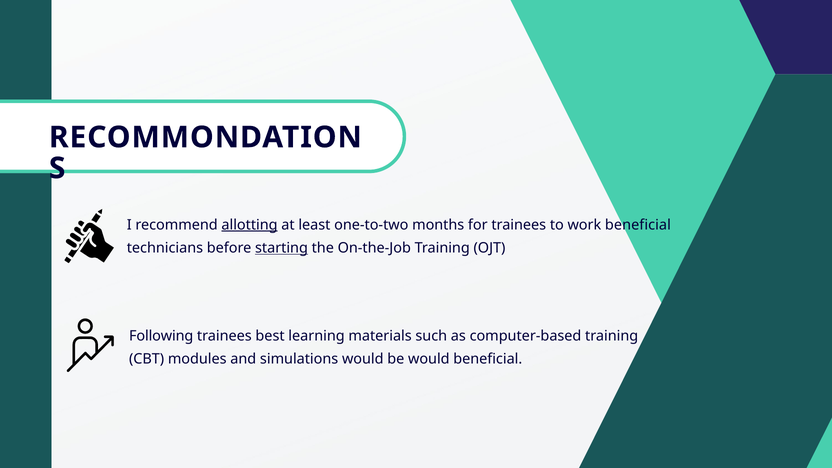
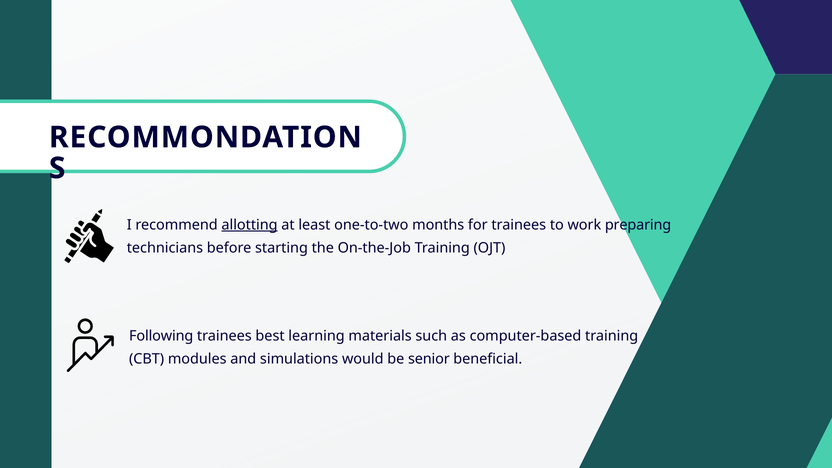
work beneficial: beneficial -> preparing
starting underline: present -> none
be would: would -> senior
